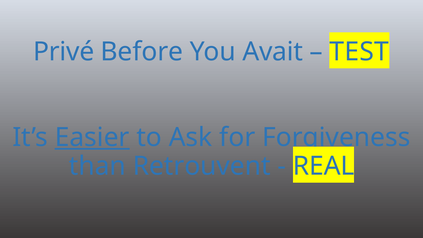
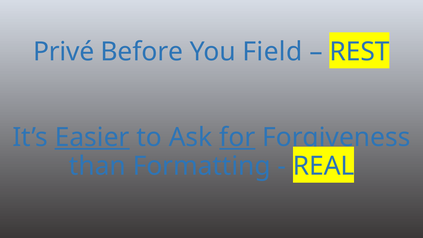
Avait: Avait -> Field
TEST: TEST -> REST
for underline: none -> present
Retrouvent: Retrouvent -> Formatting
